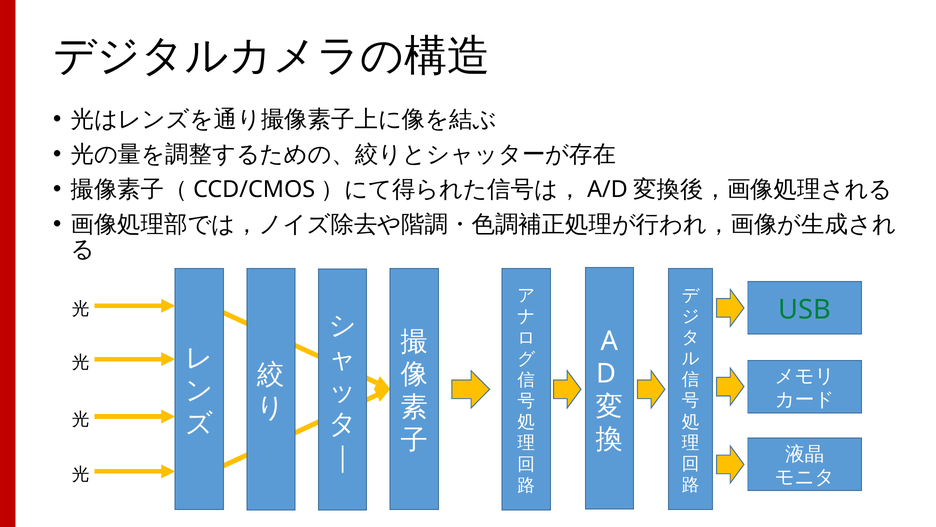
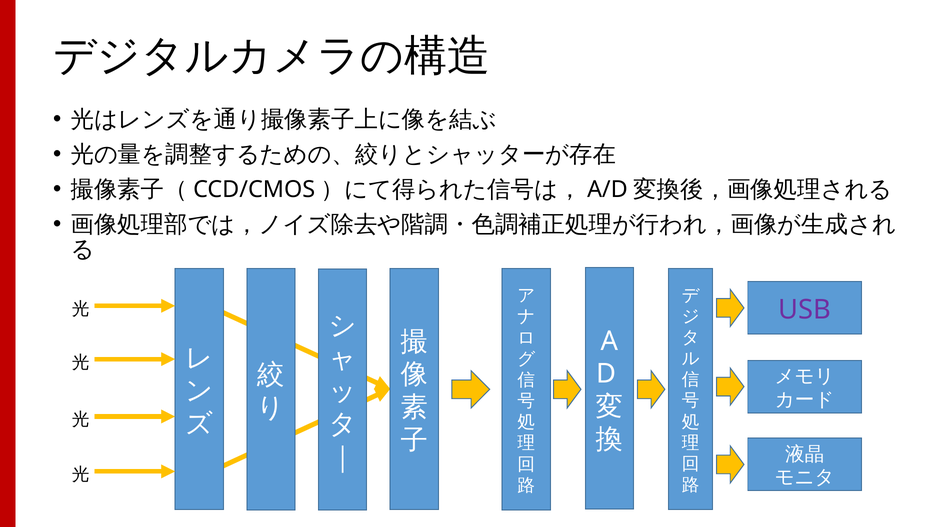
USB colour: green -> purple
